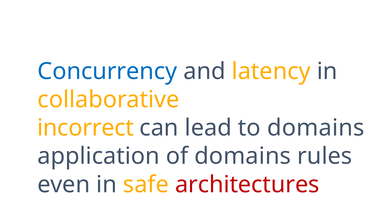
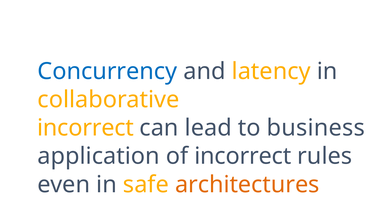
to domains: domains -> business
of domains: domains -> incorrect
architectures colour: red -> orange
